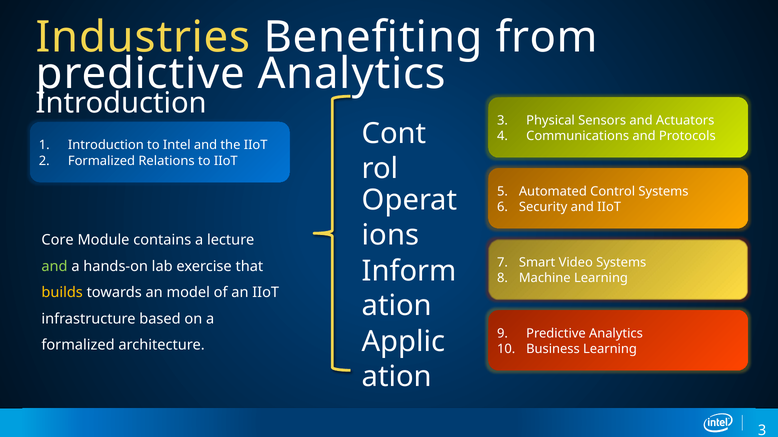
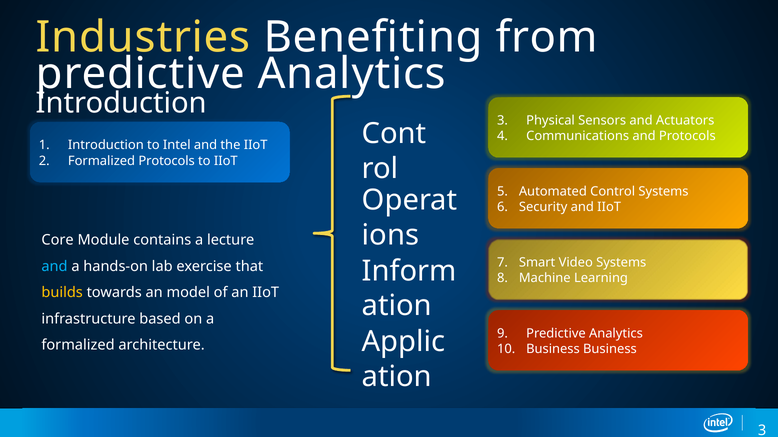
Formalized Relations: Relations -> Protocols
and at (55, 267) colour: light green -> light blue
Business Learning: Learning -> Business
